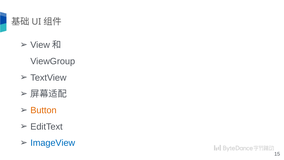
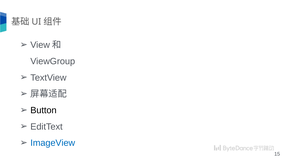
Button colour: orange -> black
